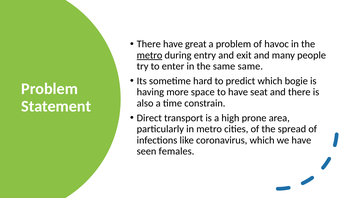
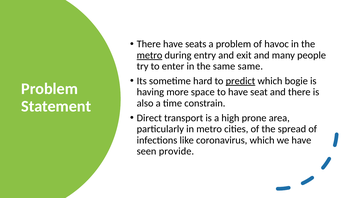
great: great -> seats
predict underline: none -> present
females: females -> provide
